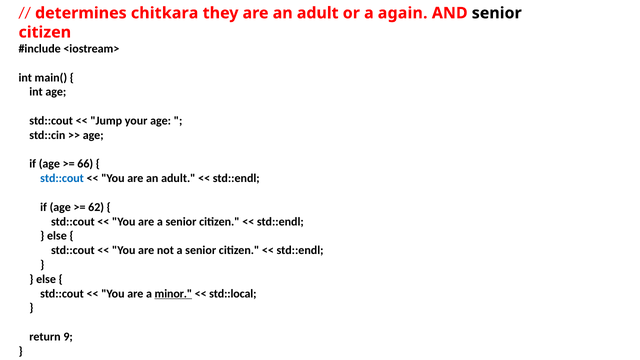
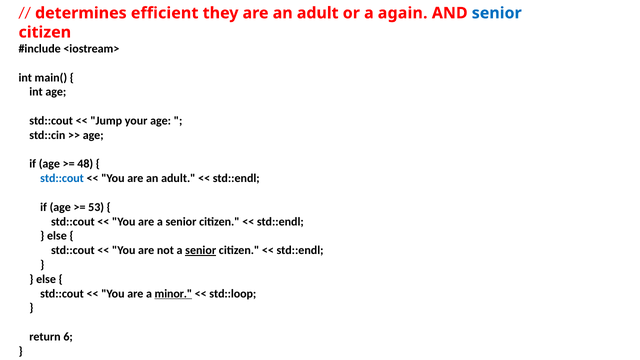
chitkara: chitkara -> efficient
senior at (497, 13) colour: black -> blue
66: 66 -> 48
62: 62 -> 53
senior at (201, 250) underline: none -> present
std::local: std::local -> std::loop
9: 9 -> 6
